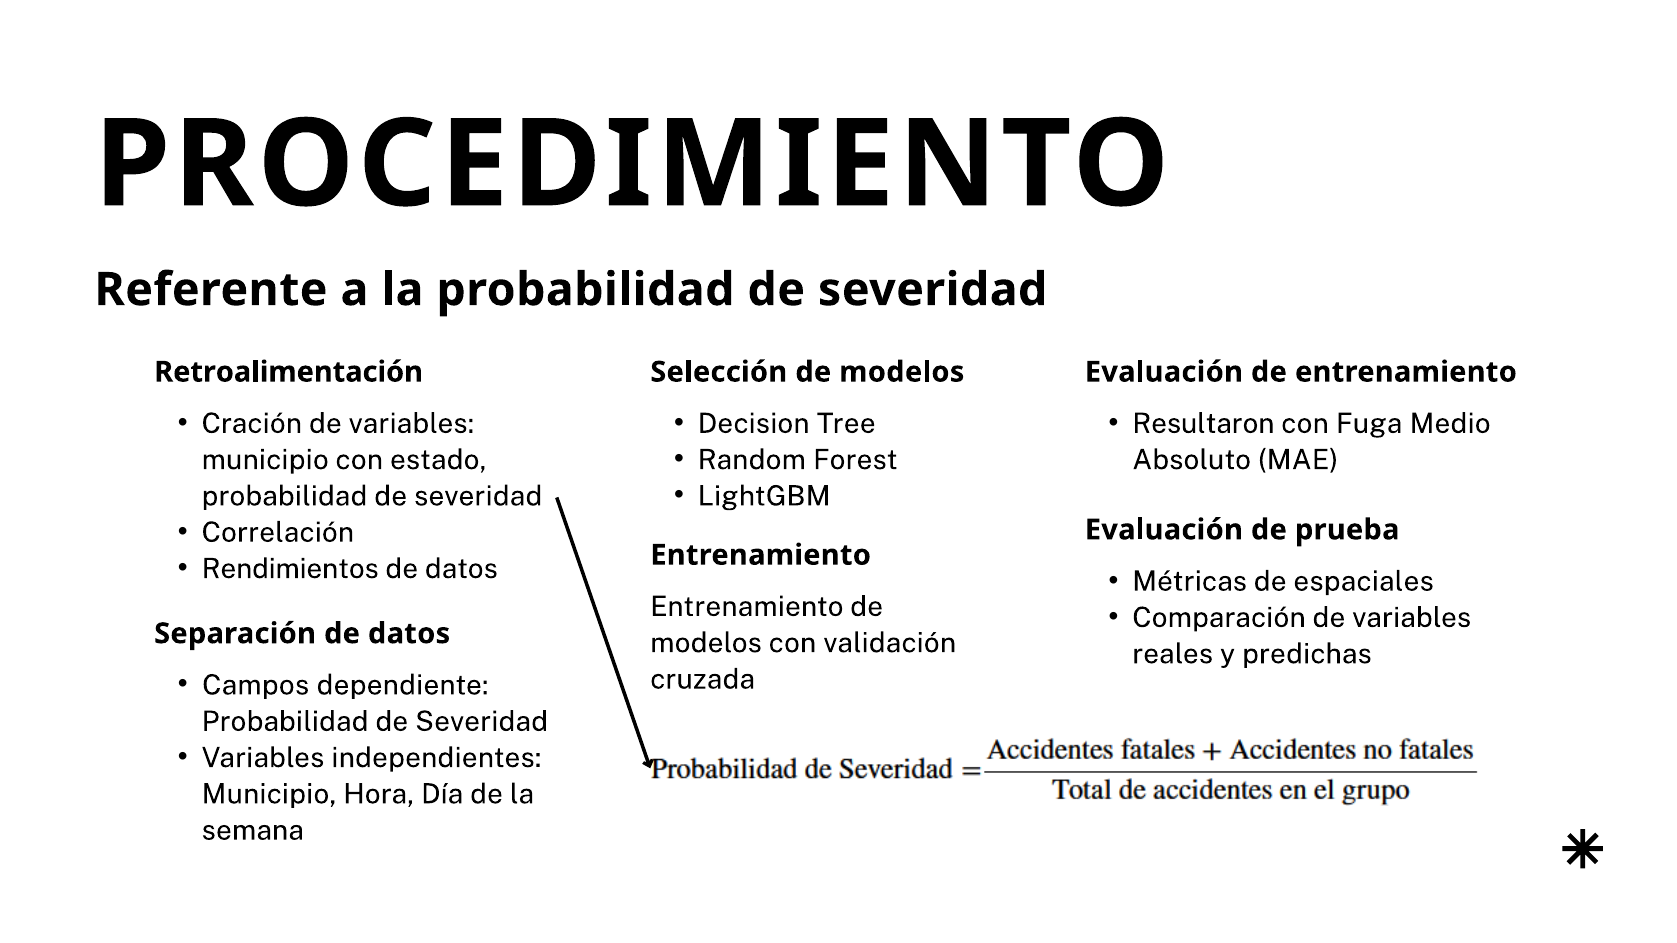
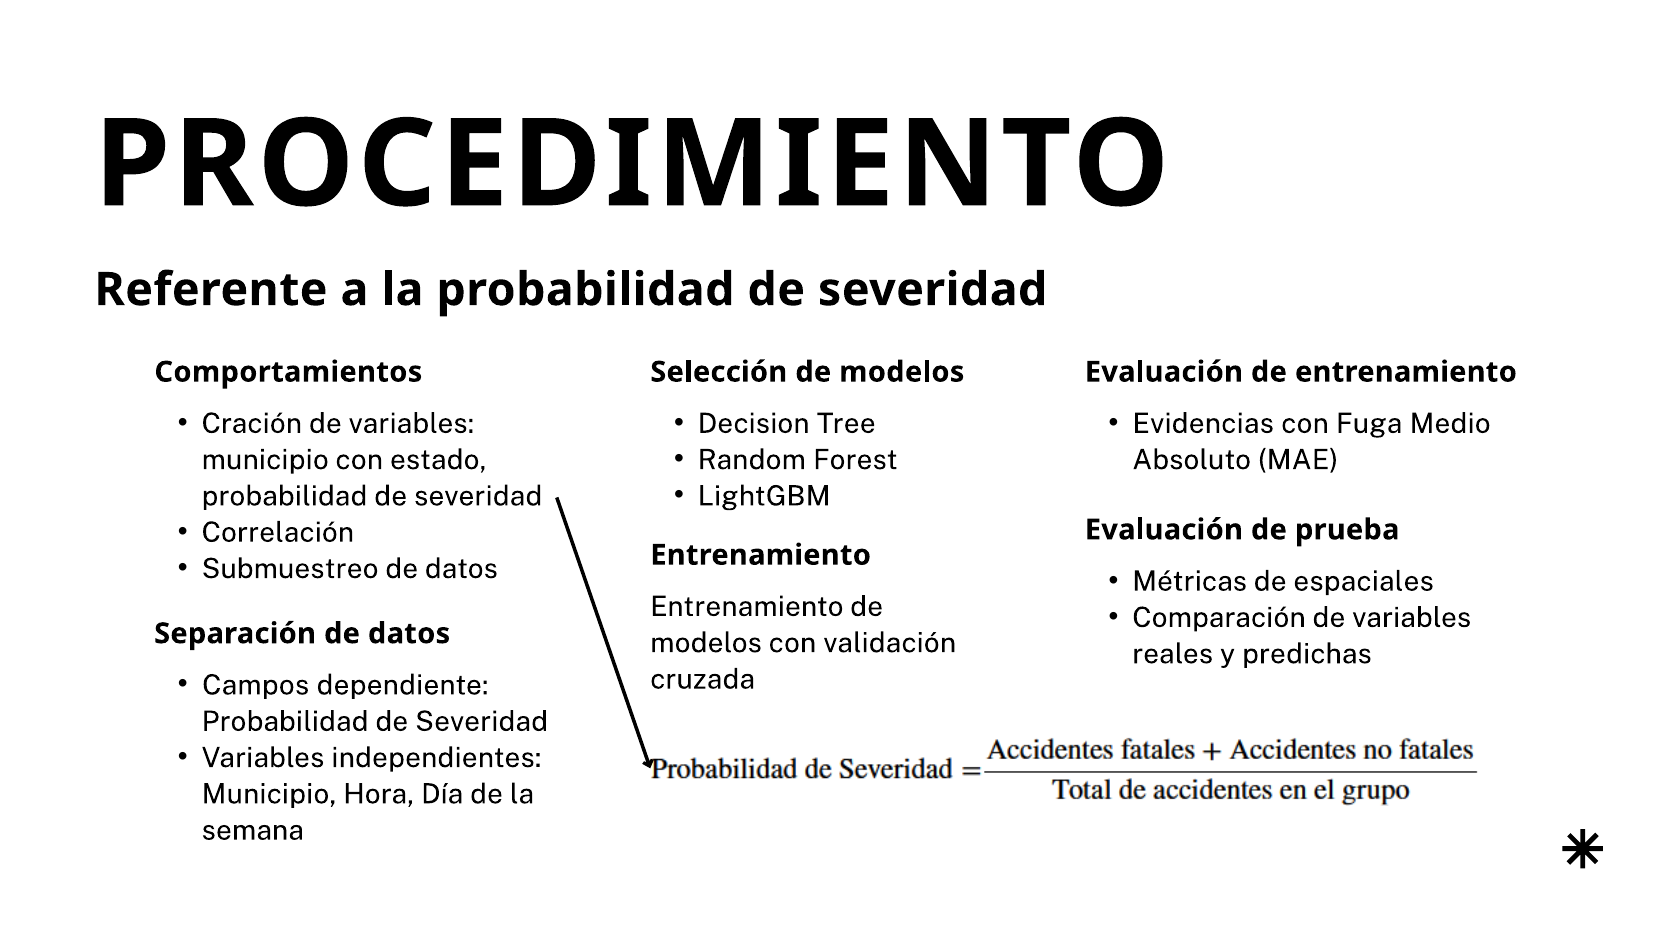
Retroalimentación: Retroalimentación -> Comportamientos
Resultaron: Resultaron -> Evidencias
Rendimientos: Rendimientos -> Submuestreo
